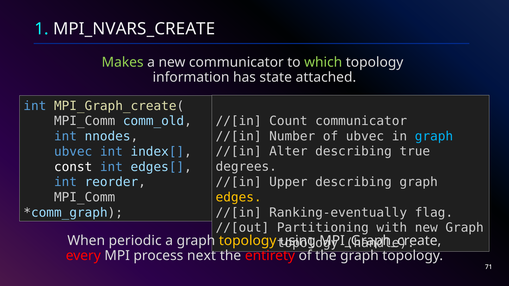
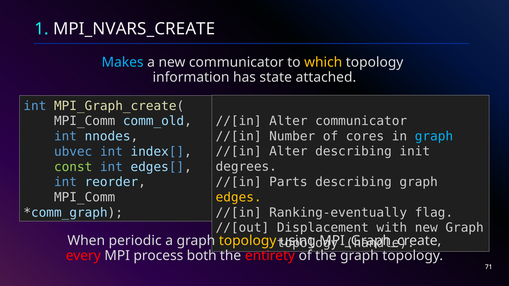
Makes colour: light green -> light blue
which colour: light green -> yellow
Count at (288, 121): Count -> Alter
of ubvec: ubvec -> cores
true: true -> init
const colour: white -> light green
Upper: Upper -> Parts
Partitioning: Partitioning -> Displacement
next: next -> both
